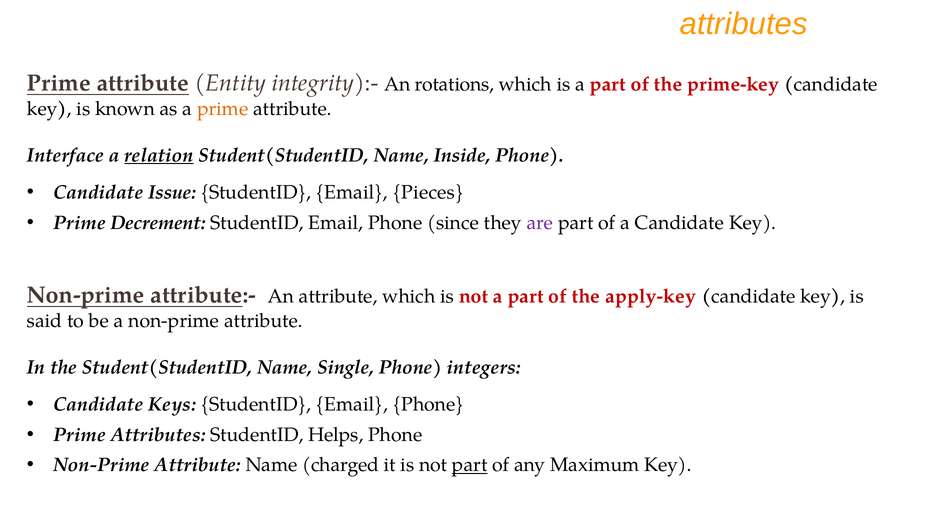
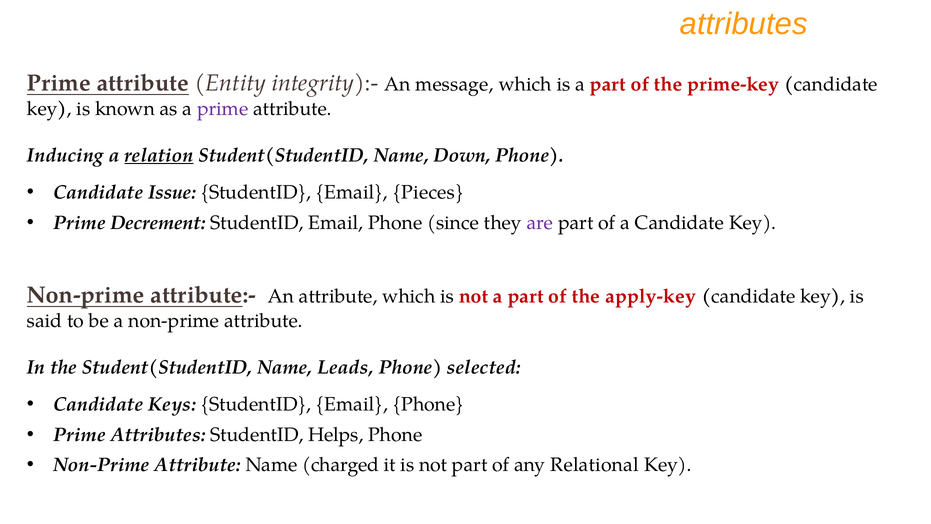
rotations: rotations -> message
prime at (223, 109) colour: orange -> purple
Interface: Interface -> Inducing
Inside: Inside -> Down
Single: Single -> Leads
integers: integers -> selected
part at (470, 465) underline: present -> none
Maximum: Maximum -> Relational
